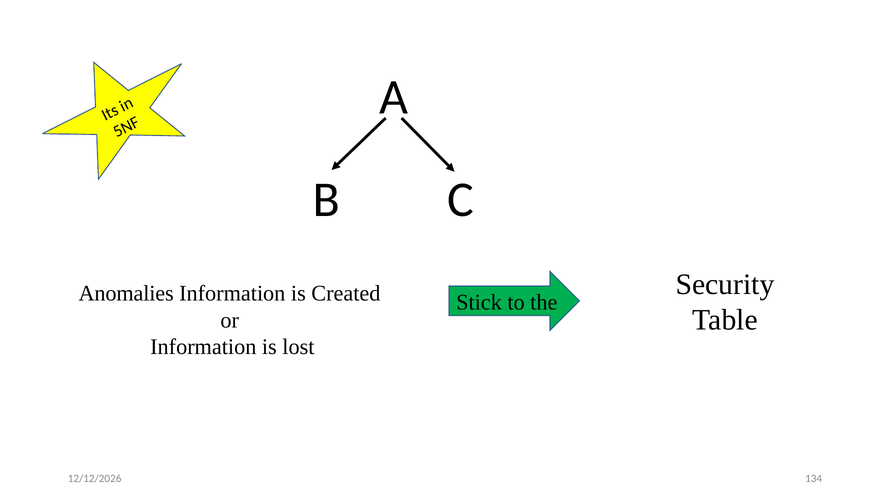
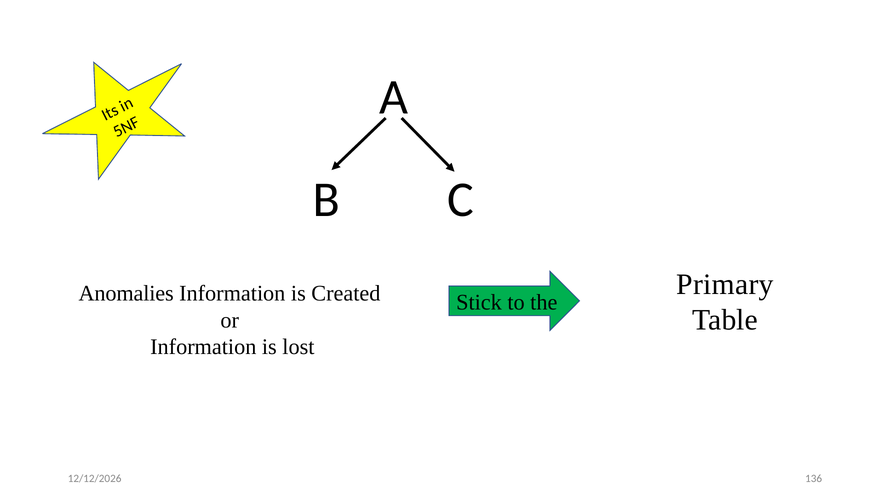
Security: Security -> Primary
134: 134 -> 136
